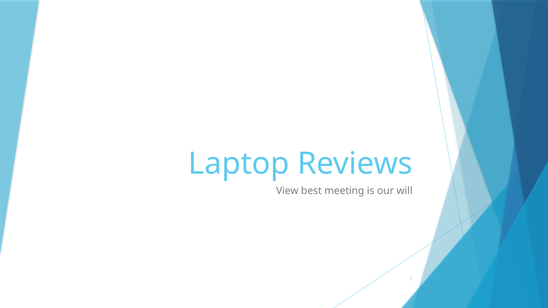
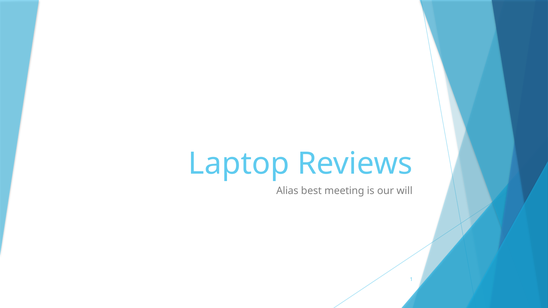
View: View -> Alias
